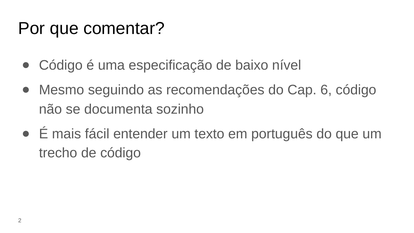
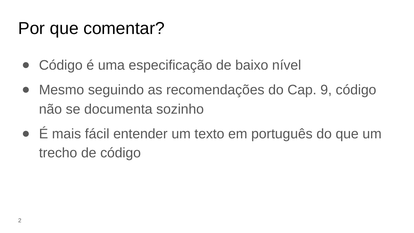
6: 6 -> 9
